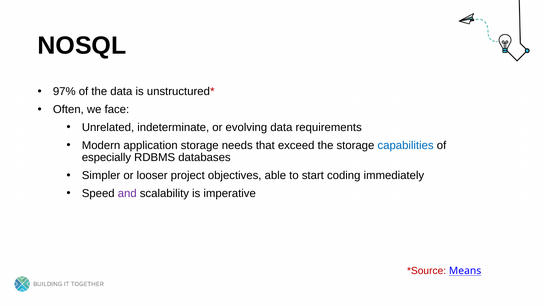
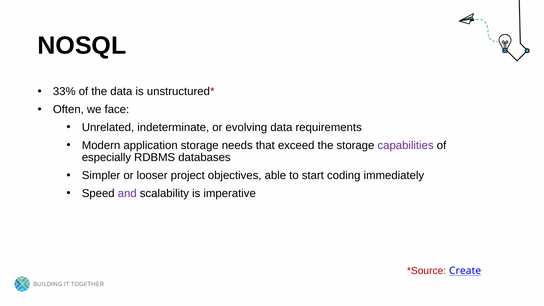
97%: 97% -> 33%
capabilities colour: blue -> purple
Means: Means -> Create
